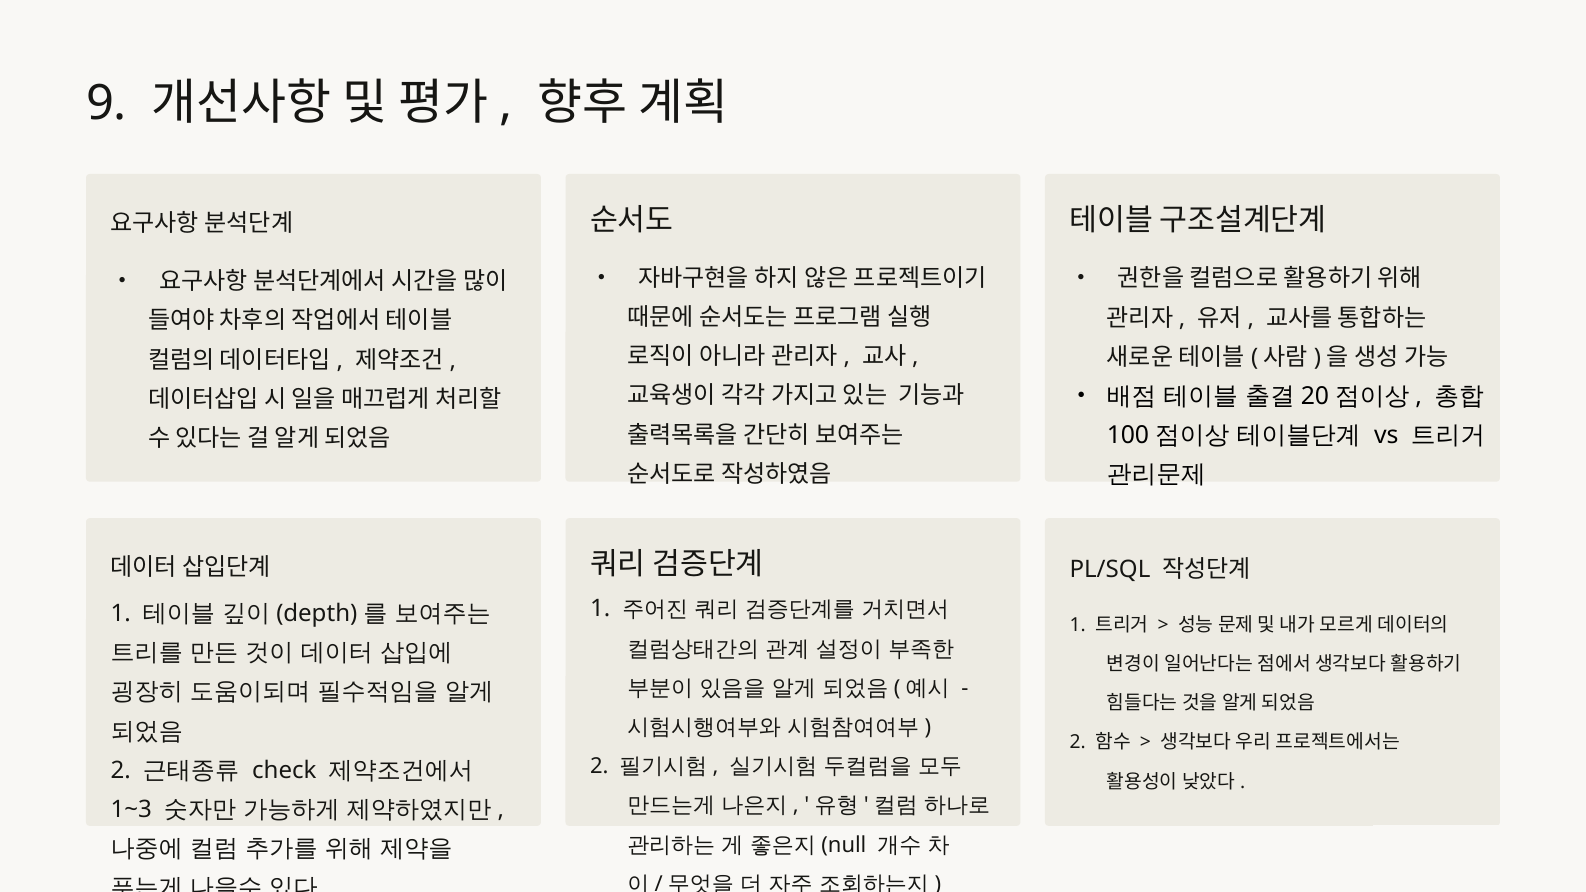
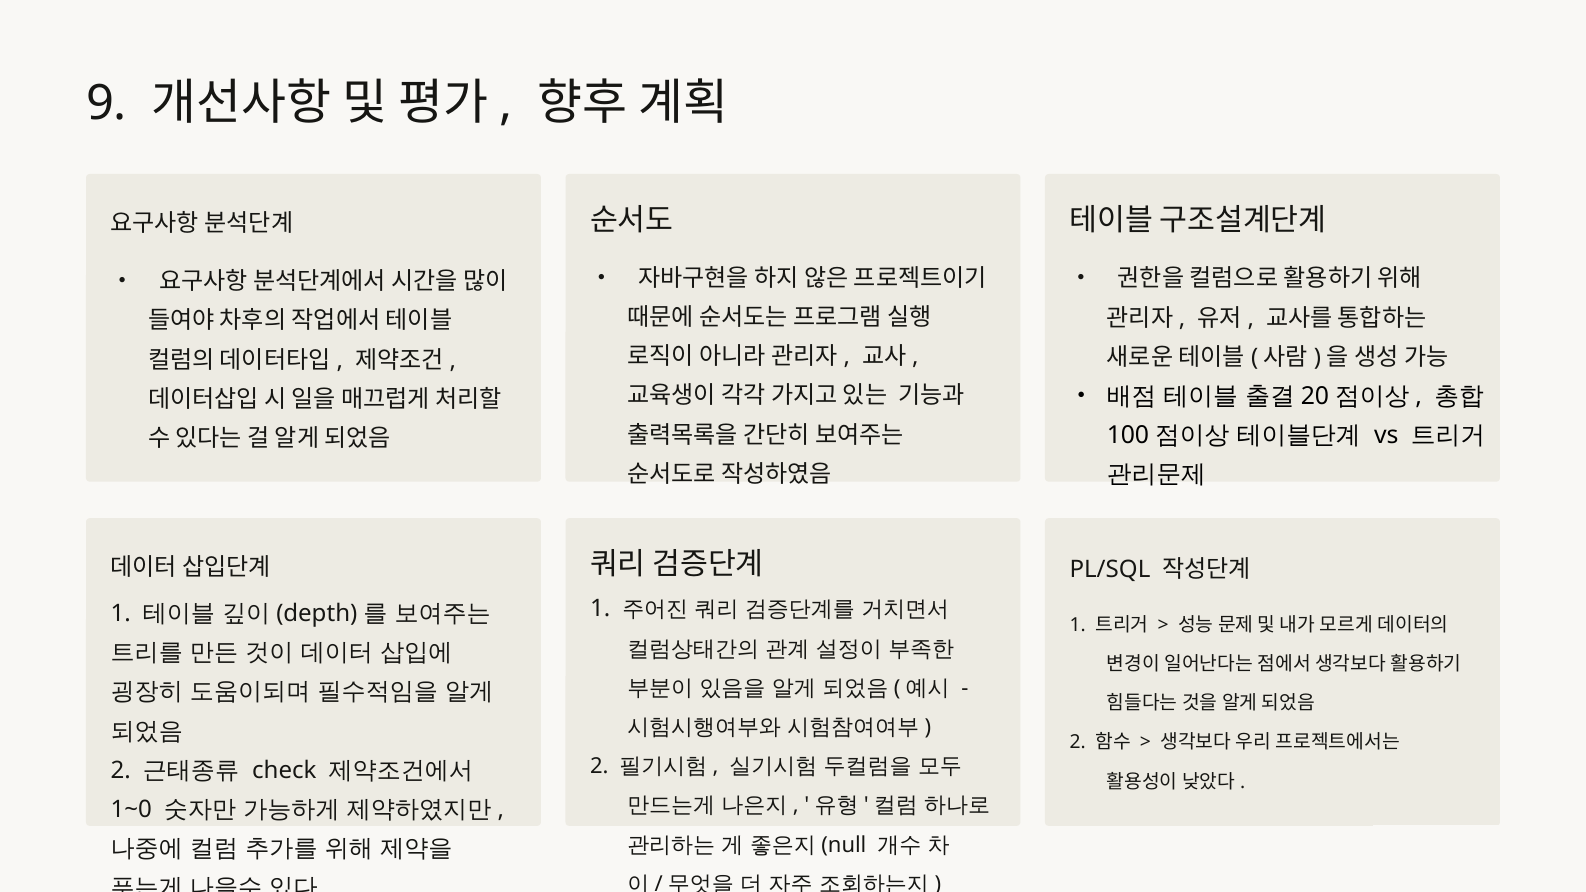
1~3: 1~3 -> 1~0
